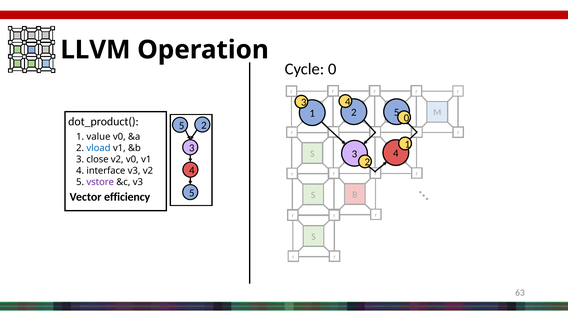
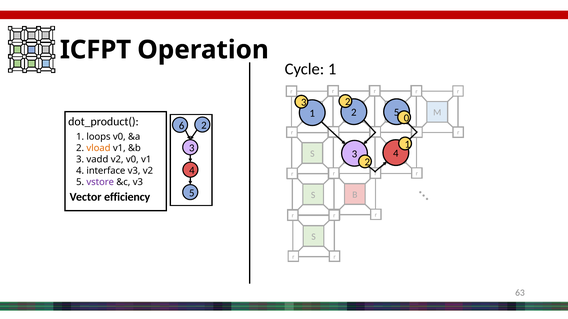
LLVM: LLVM -> ICFPT
Cycle 0: 0 -> 1
4 at (348, 102): 4 -> 2
dot_product( 5: 5 -> 6
value: value -> loops
vload colour: blue -> orange
close: close -> vadd
